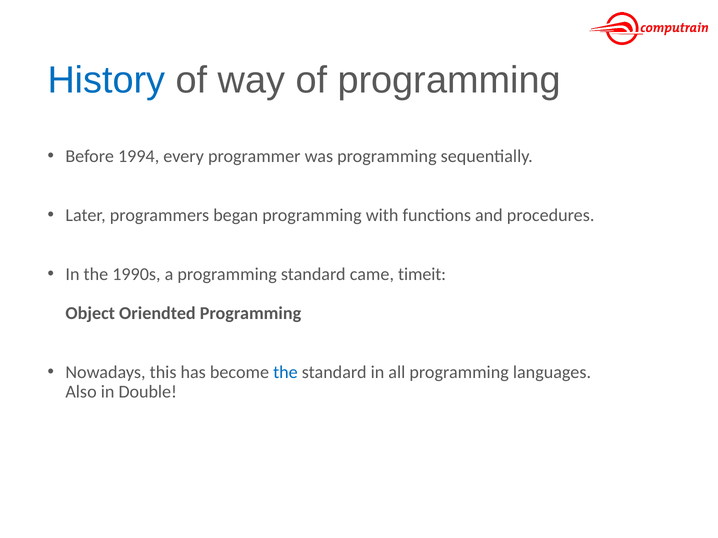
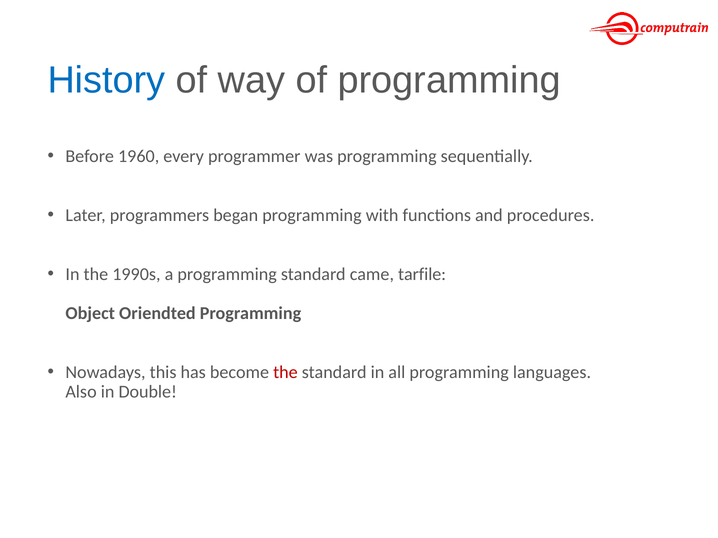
1994: 1994 -> 1960
timeit: timeit -> tarfile
the at (285, 372) colour: blue -> red
